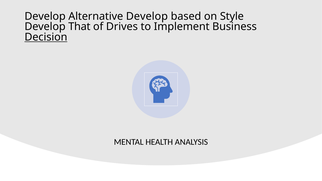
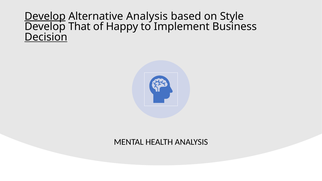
Develop at (45, 16) underline: none -> present
Alternative Develop: Develop -> Analysis
Drives: Drives -> Happy
